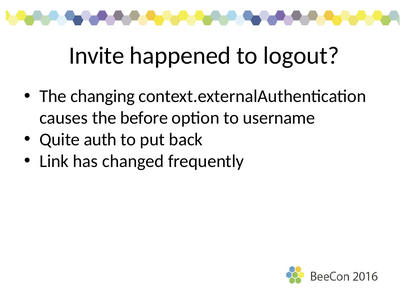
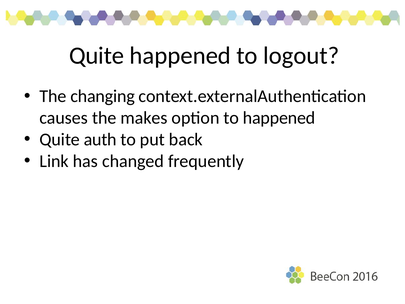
Invite at (97, 55): Invite -> Quite
before: before -> makes
to username: username -> happened
